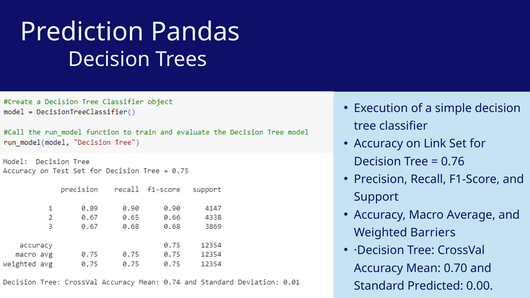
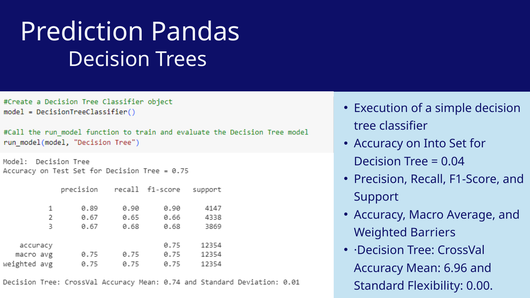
Link: Link -> Into
0.76: 0.76 -> 0.04
0.70: 0.70 -> 6.96
Predicted: Predicted -> Flexibility
